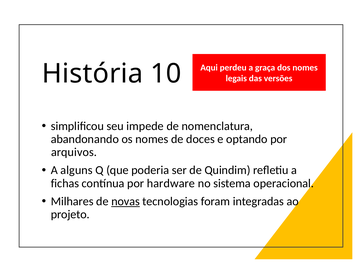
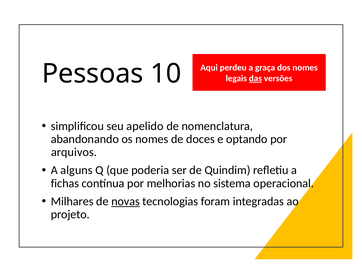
História: História -> Pessoas
das underline: none -> present
impede: impede -> apelido
hardware: hardware -> melhorias
